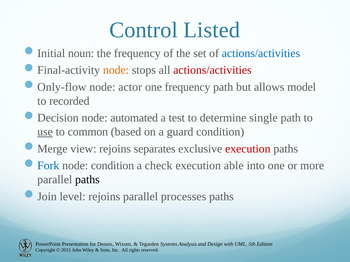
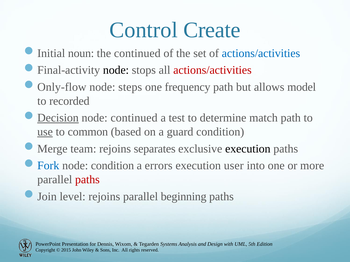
Listed: Listed -> Create
the frequency: frequency -> continued
node at (116, 70) colour: orange -> black
actor: actor -> steps
Decision underline: none -> present
node automated: automated -> continued
single: single -> match
view: view -> team
execution at (248, 149) colour: red -> black
check: check -> errors
able: able -> user
paths at (87, 180) colour: black -> red
processes: processes -> beginning
